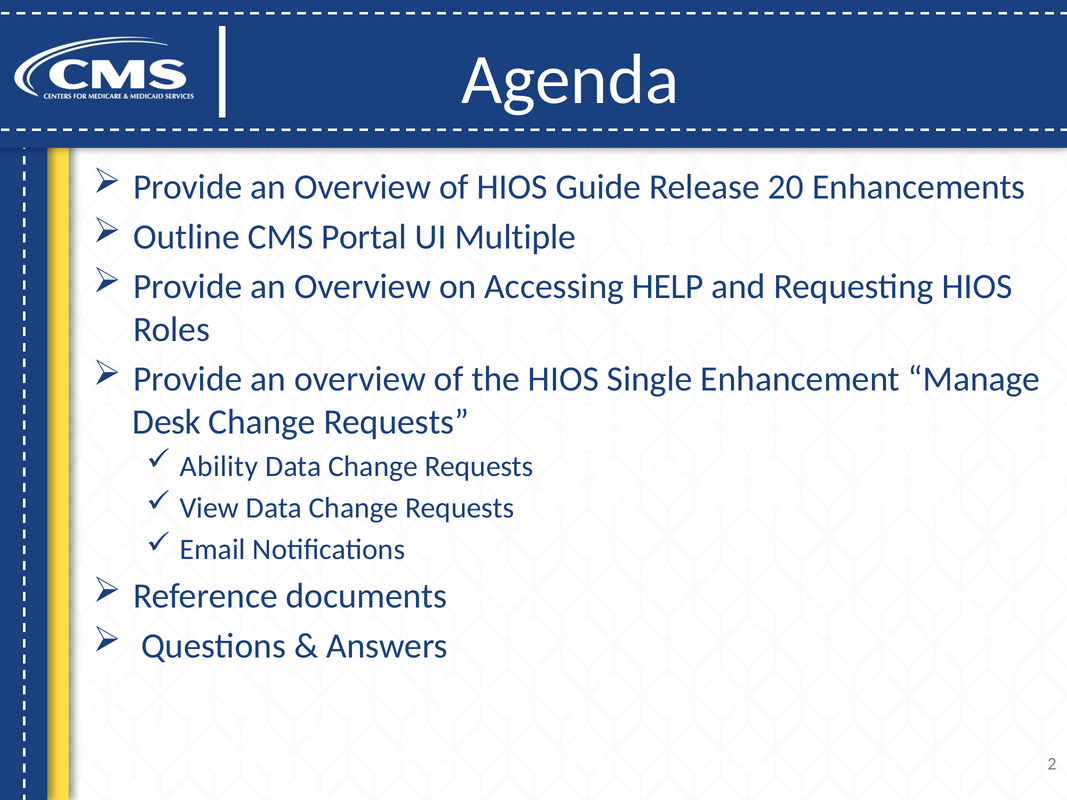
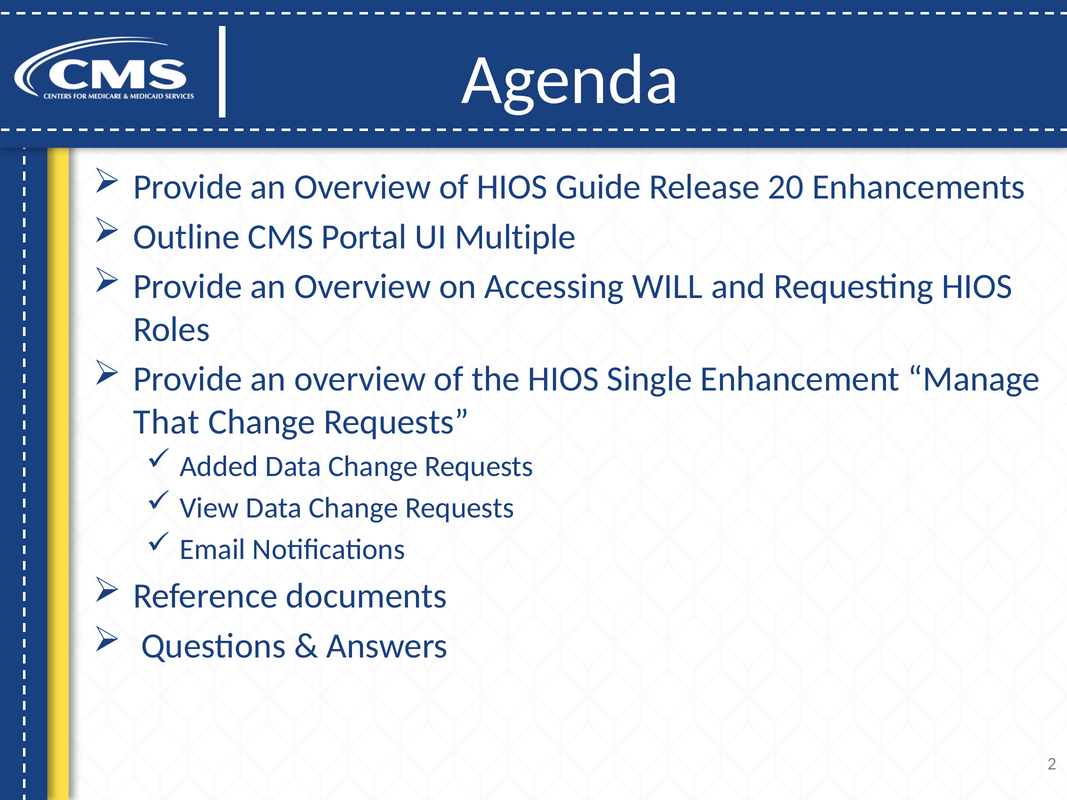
HELP: HELP -> WILL
Desk: Desk -> That
Ability: Ability -> Added
